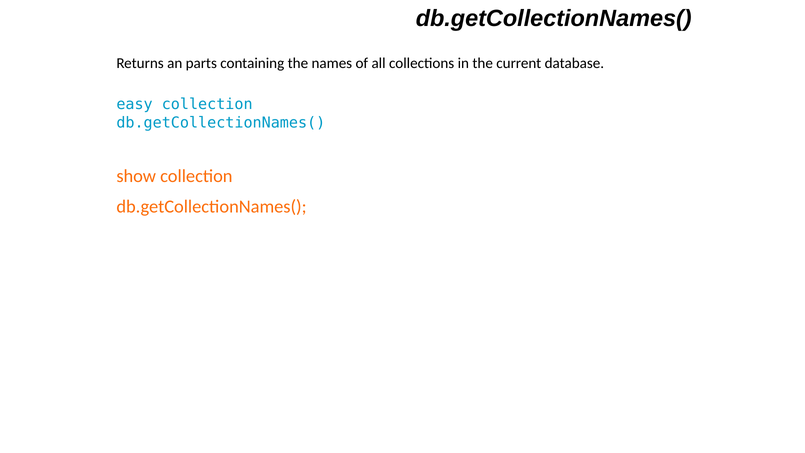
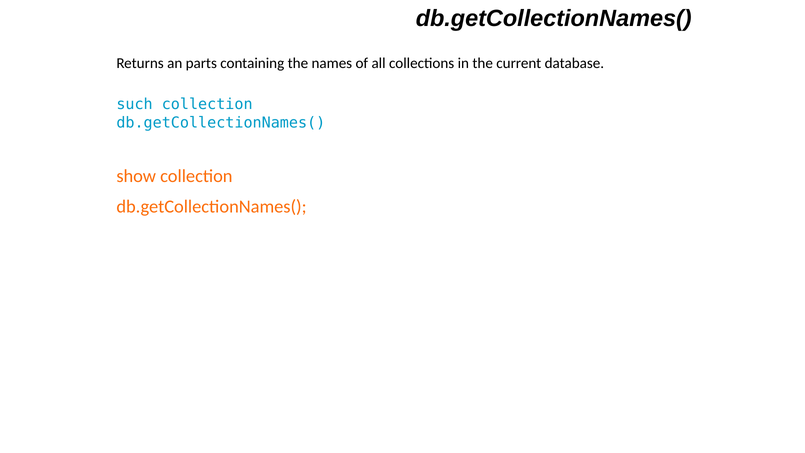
easy: easy -> such
